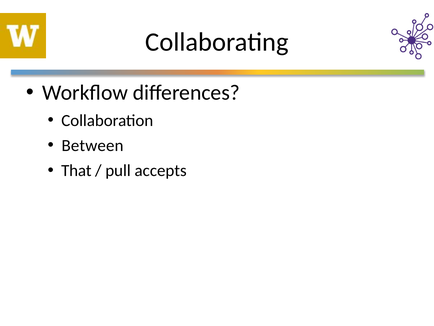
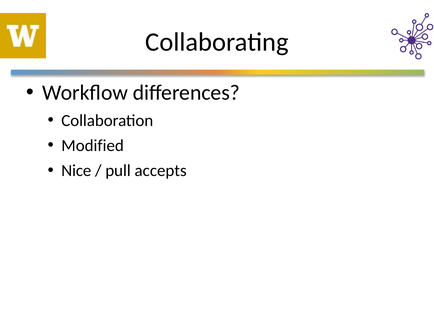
Between: Between -> Modified
That: That -> Nice
